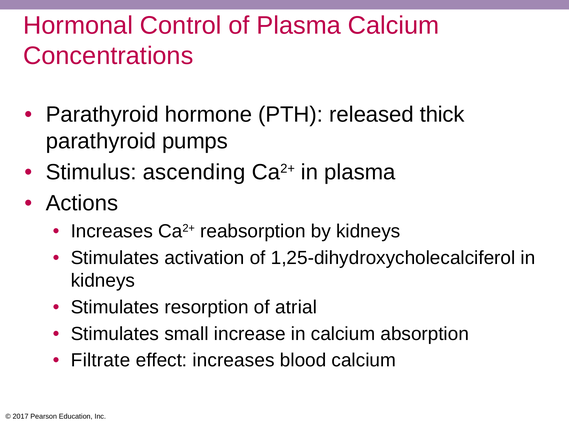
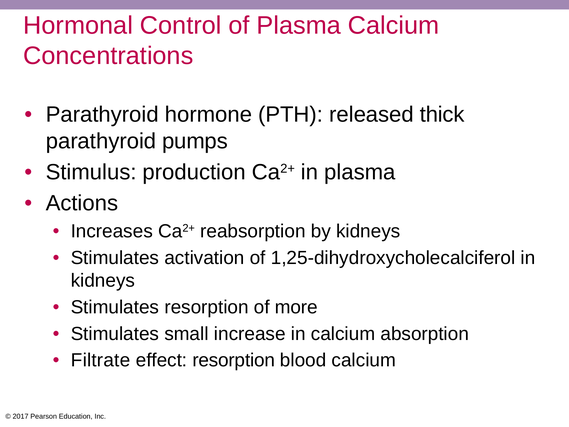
ascending: ascending -> production
atrial: atrial -> more
effect increases: increases -> resorption
